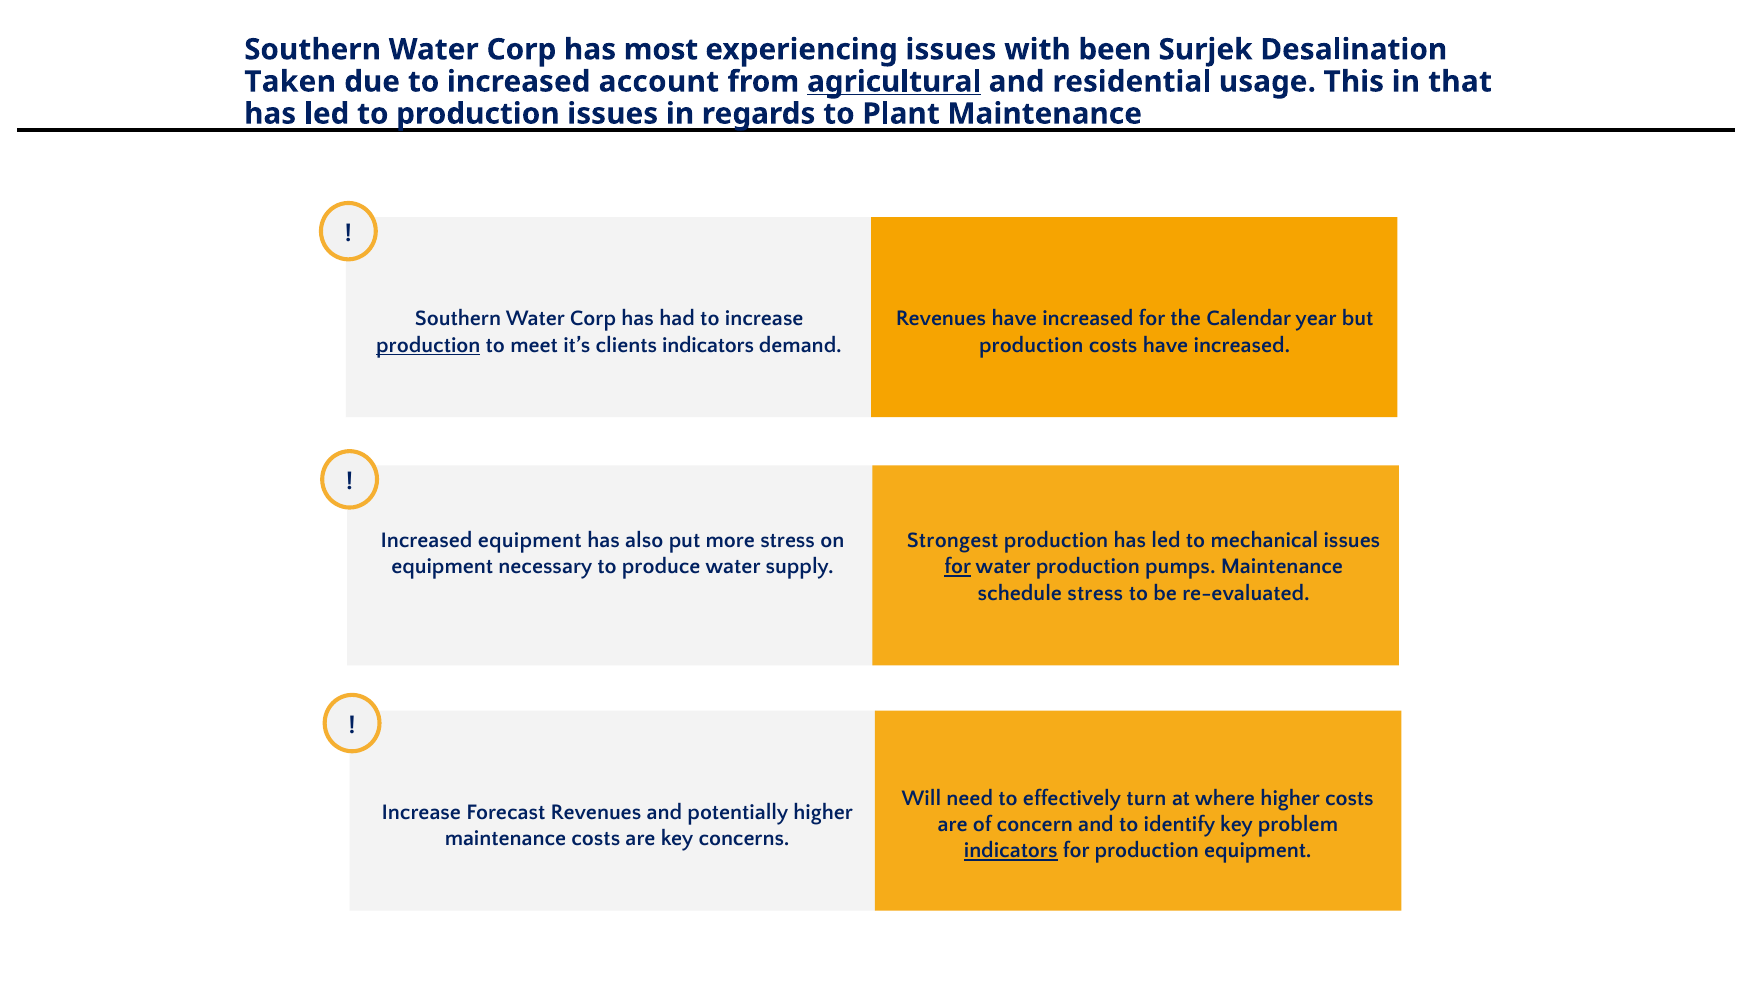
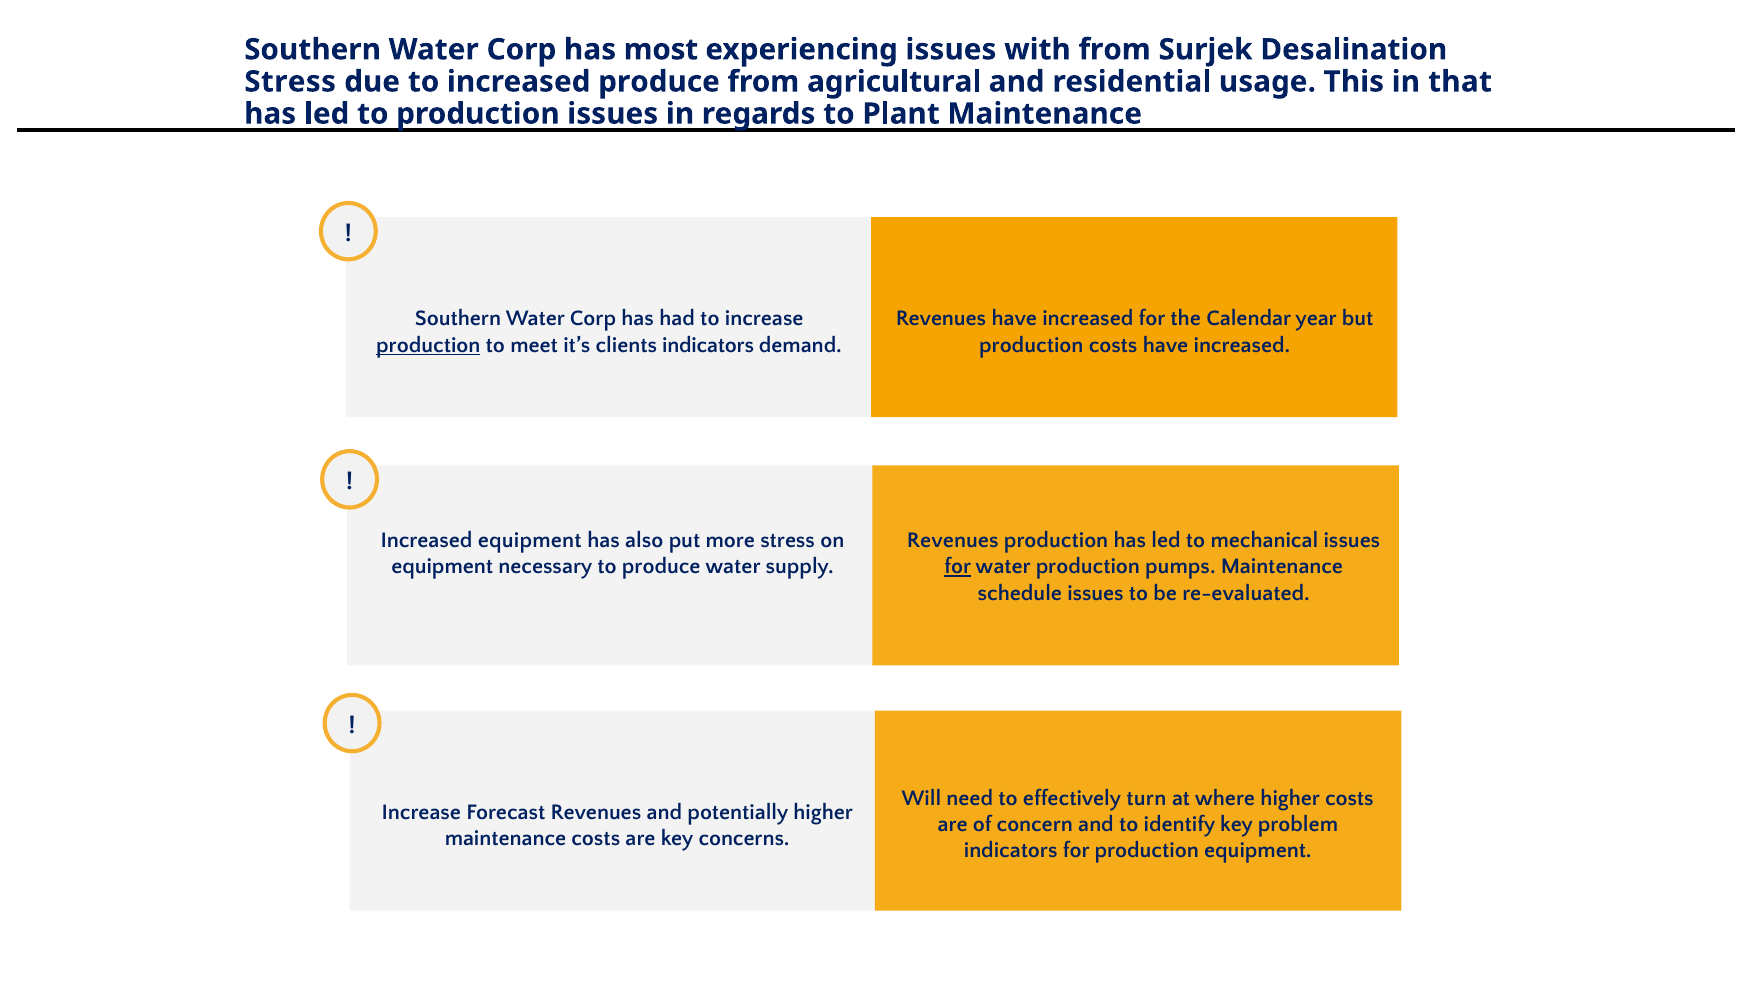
with been: been -> from
Taken at (290, 82): Taken -> Stress
increased account: account -> produce
agricultural underline: present -> none
Strongest at (953, 541): Strongest -> Revenues
schedule stress: stress -> issues
indicators at (1011, 851) underline: present -> none
